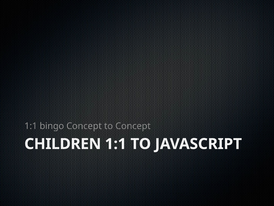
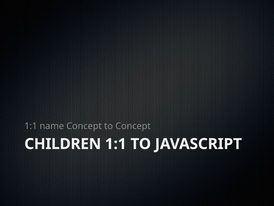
bingo: bingo -> name
